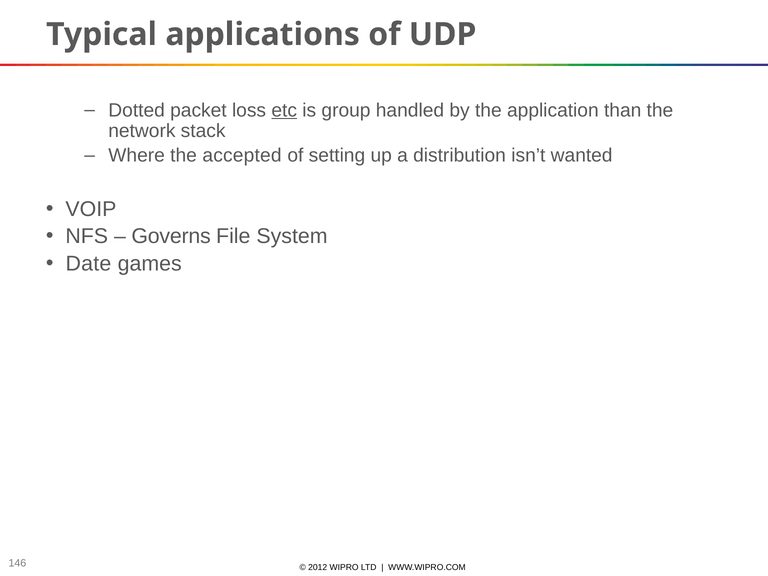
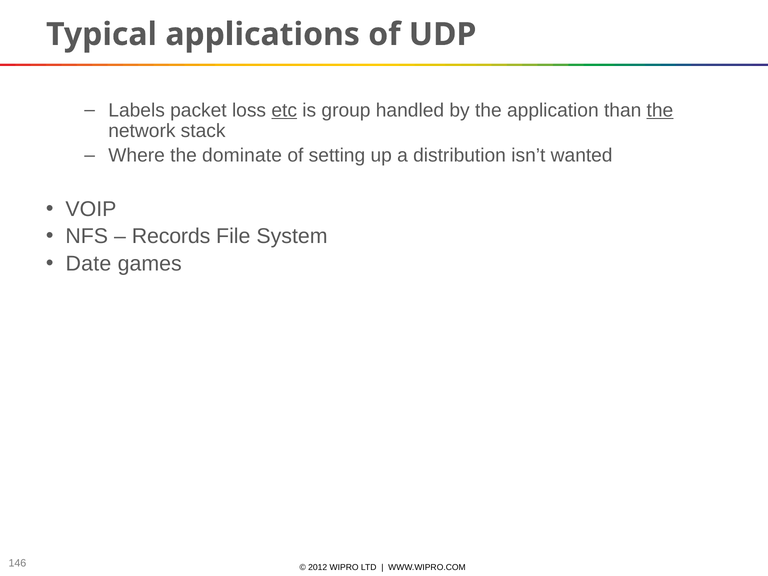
Dotted: Dotted -> Labels
the at (660, 110) underline: none -> present
accepted: accepted -> dominate
Governs: Governs -> Records
